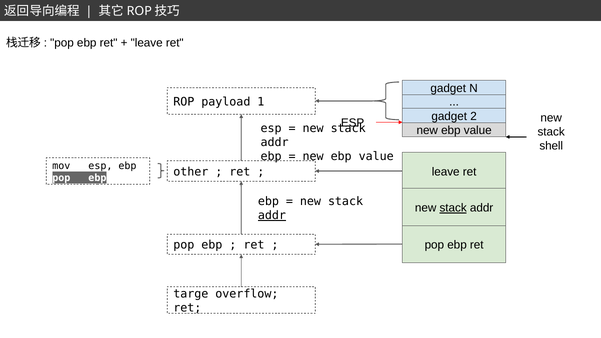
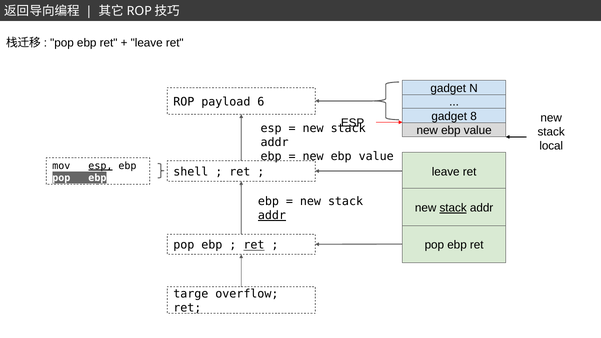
1: 1 -> 6
2: 2 -> 8
shell: shell -> local
esp at (100, 166) underline: none -> present
other: other -> shell
ret at (254, 245) underline: none -> present
